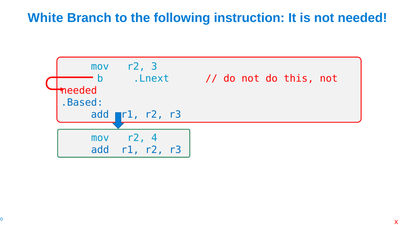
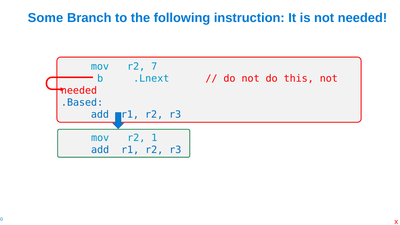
White: White -> Some
3: 3 -> 7
4: 4 -> 1
